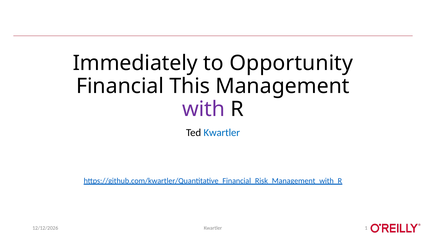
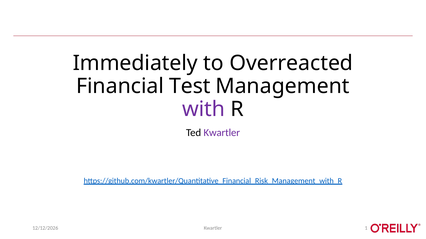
Opportunity: Opportunity -> Overreacted
This: This -> Test
Kwartler at (222, 133) colour: blue -> purple
